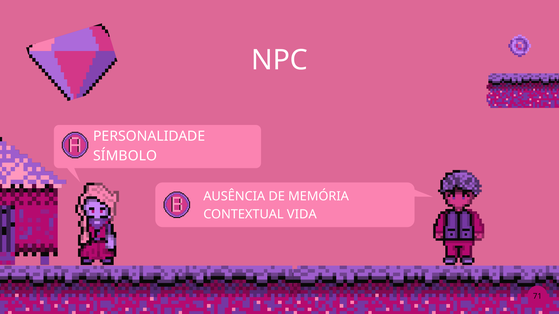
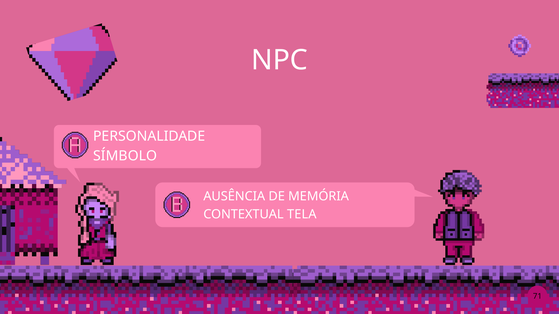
VIDA: VIDA -> TELA
